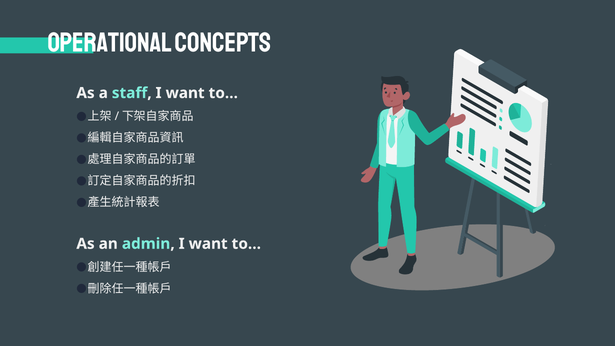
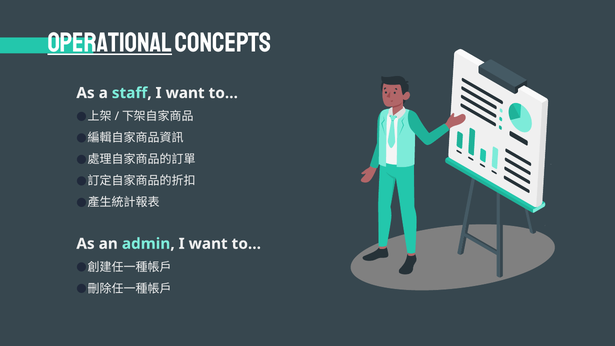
OPERATIONAL underline: none -> present
